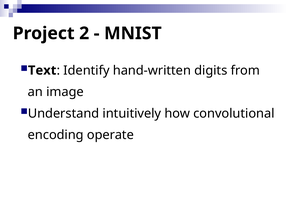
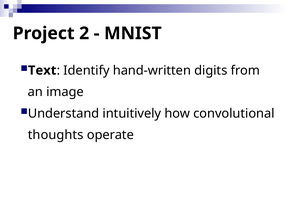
encoding: encoding -> thoughts
